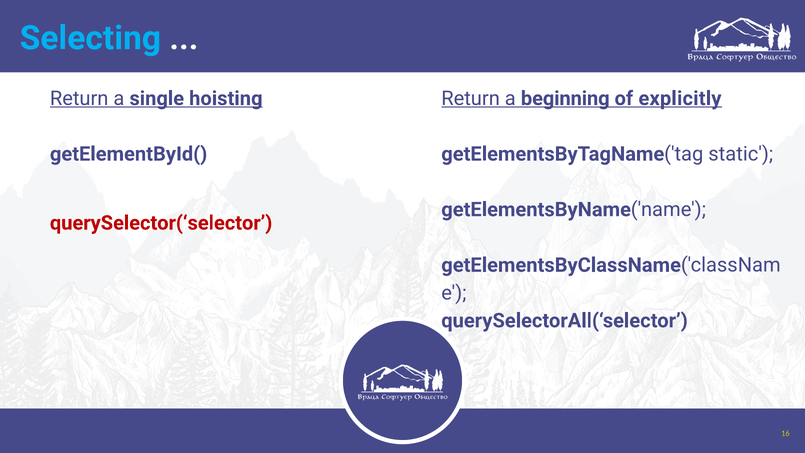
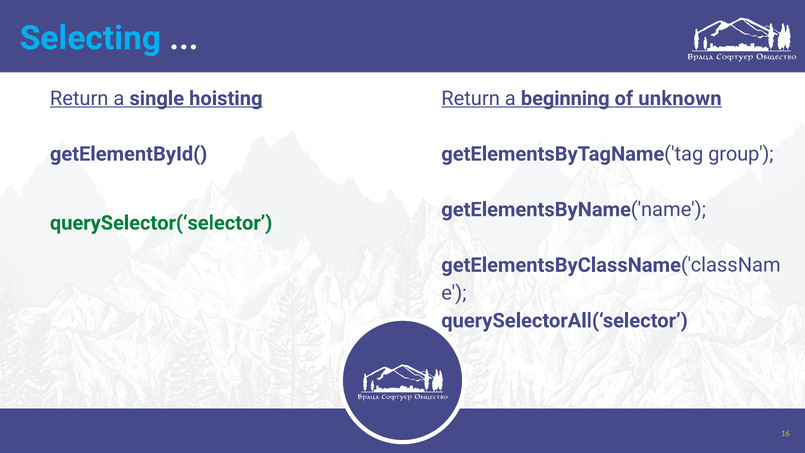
explicitly: explicitly -> unknown
static: static -> group
querySelector(‘selector colour: red -> green
